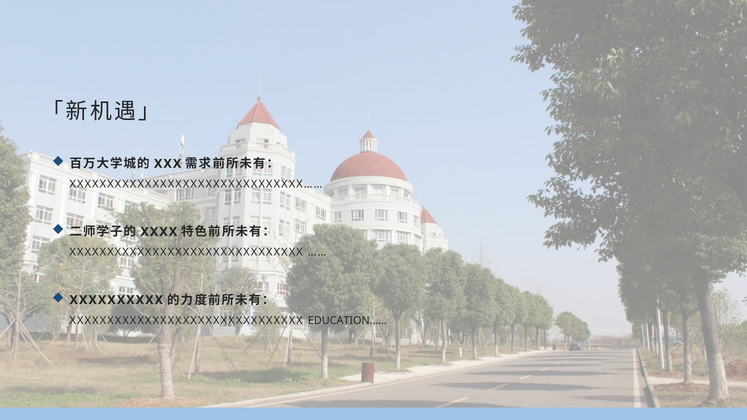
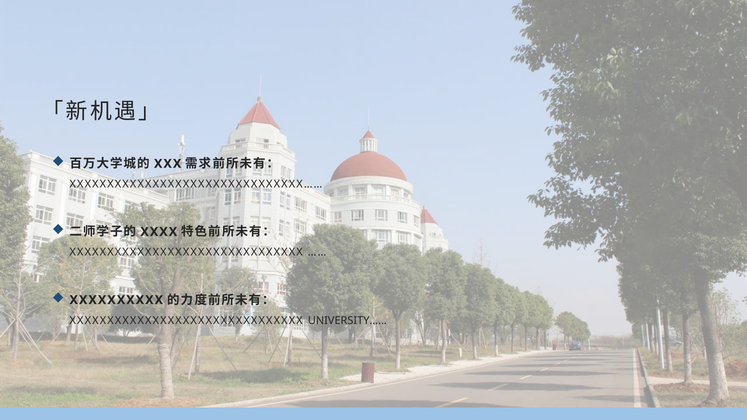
EDUCATION……: EDUCATION…… -> UNIVERSITY……
